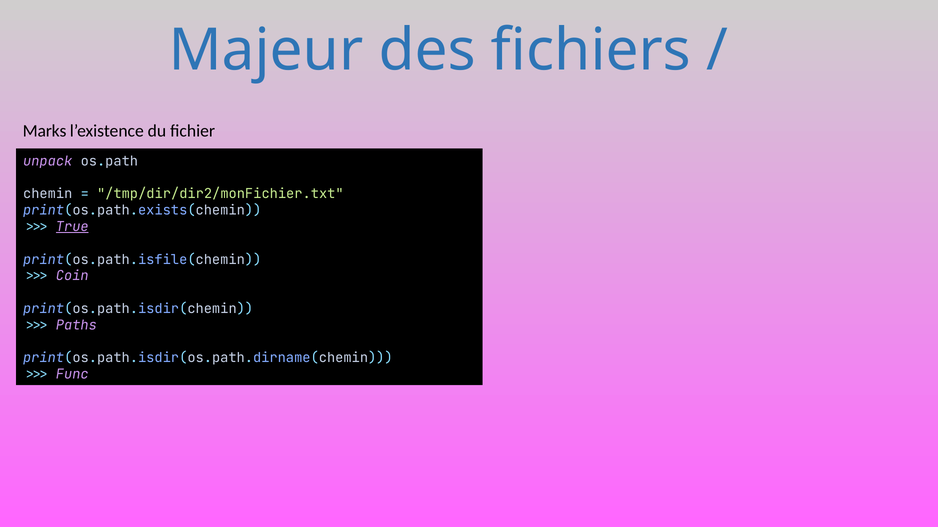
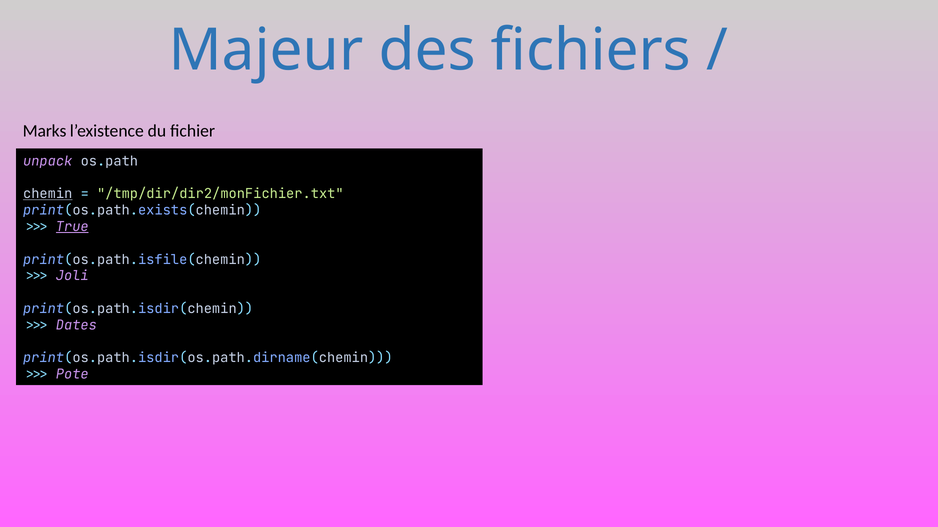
chemin underline: none -> present
Coin: Coin -> Joli
Paths: Paths -> Dates
Func: Func -> Pote
